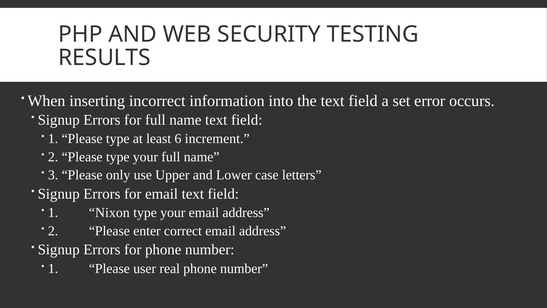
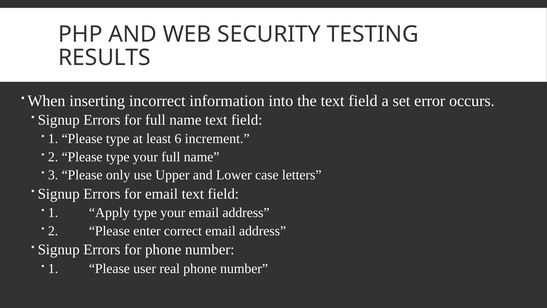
Nixon: Nixon -> Apply
